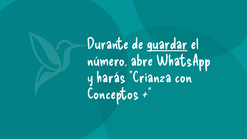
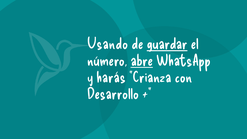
Durante: Durante -> Usando
abre underline: none -> present
Conceptos: Conceptos -> Desarrollo
